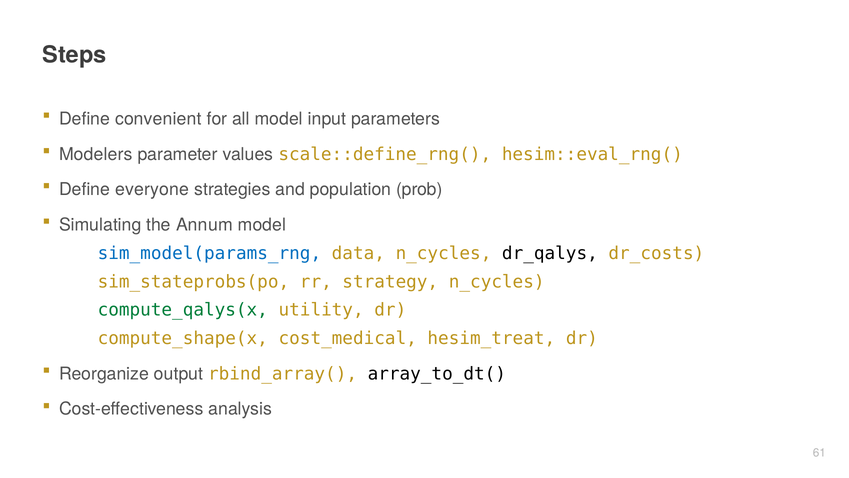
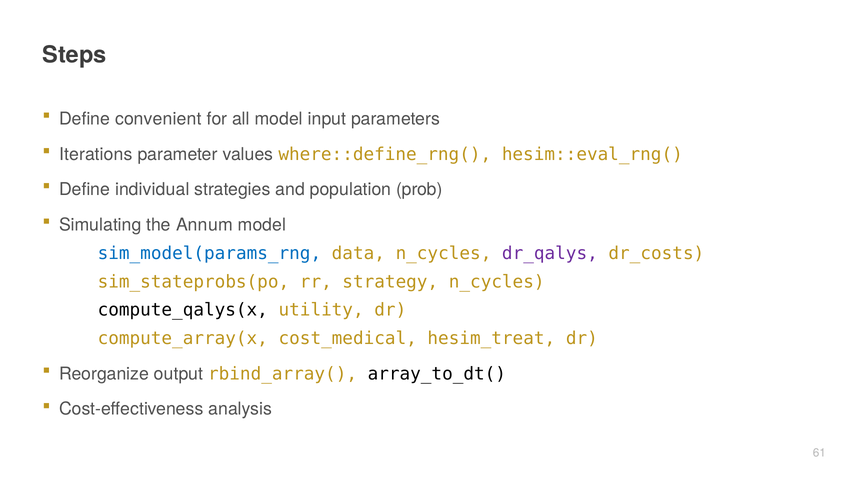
Modelers: Modelers -> Iterations
scale::define_rng(: scale::define_rng( -> where::define_rng(
everyone: everyone -> individual
dr_qalys colour: black -> purple
compute_qalys(x colour: green -> black
compute_shape(x: compute_shape(x -> compute_array(x
